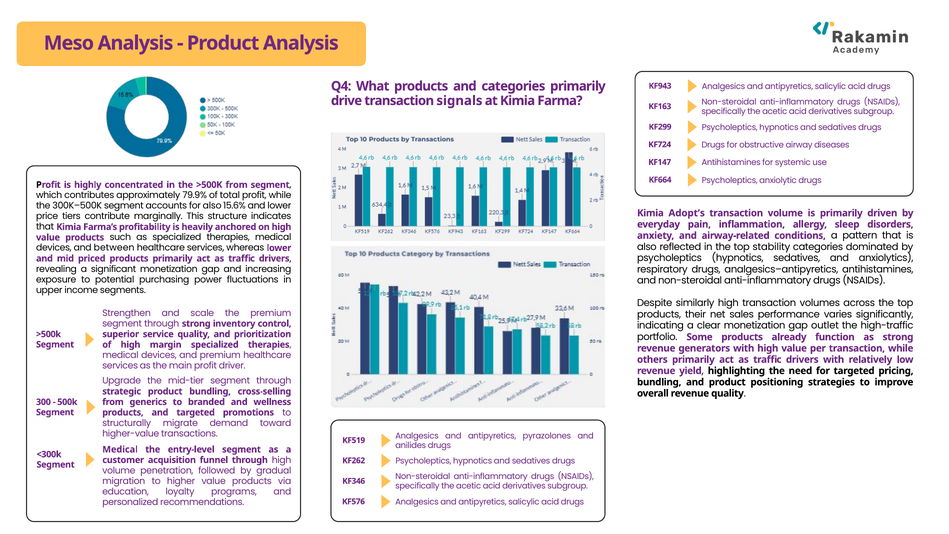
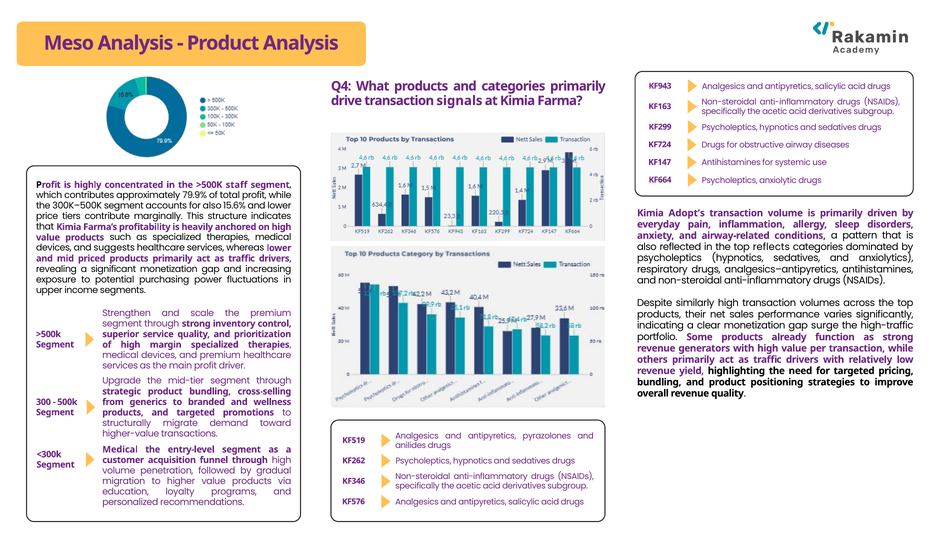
>500K from: from -> staff
stability: stability -> reflects
between: between -> suggests
outlet: outlet -> surge
